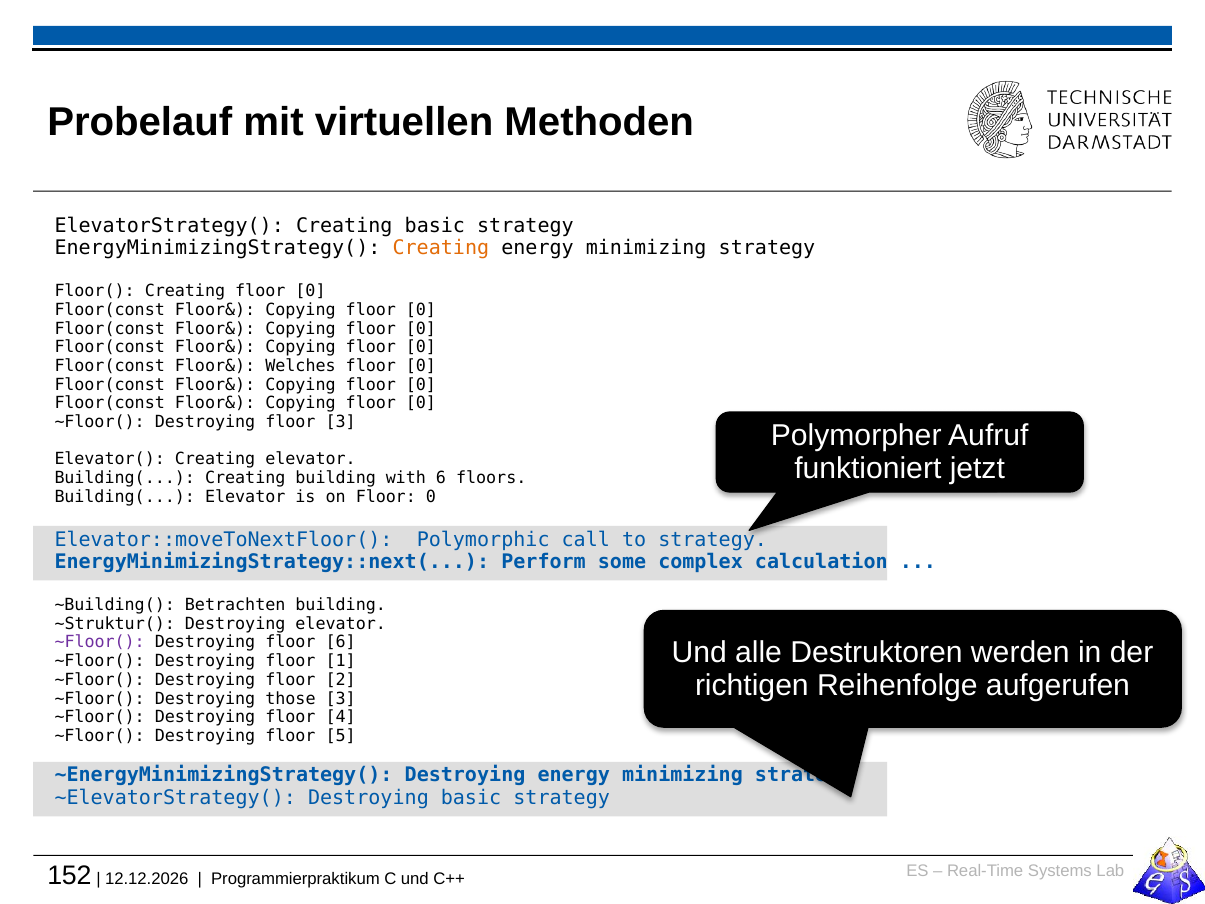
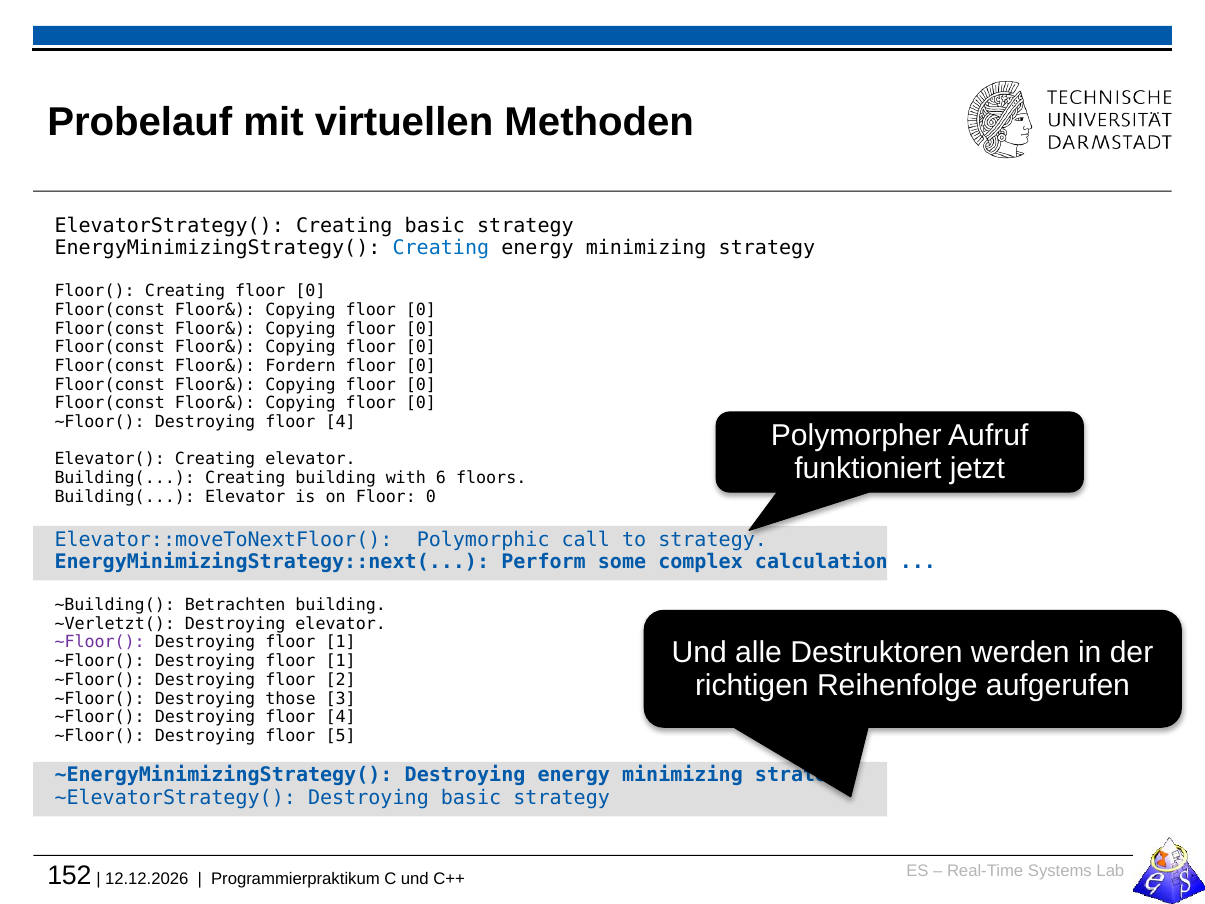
Creating at (441, 248) colour: orange -> blue
Welches: Welches -> Fordern
3 at (341, 422): 3 -> 4
~Struktur(: ~Struktur( -> ~Verletzt(
6 at (341, 642): 6 -> 1
